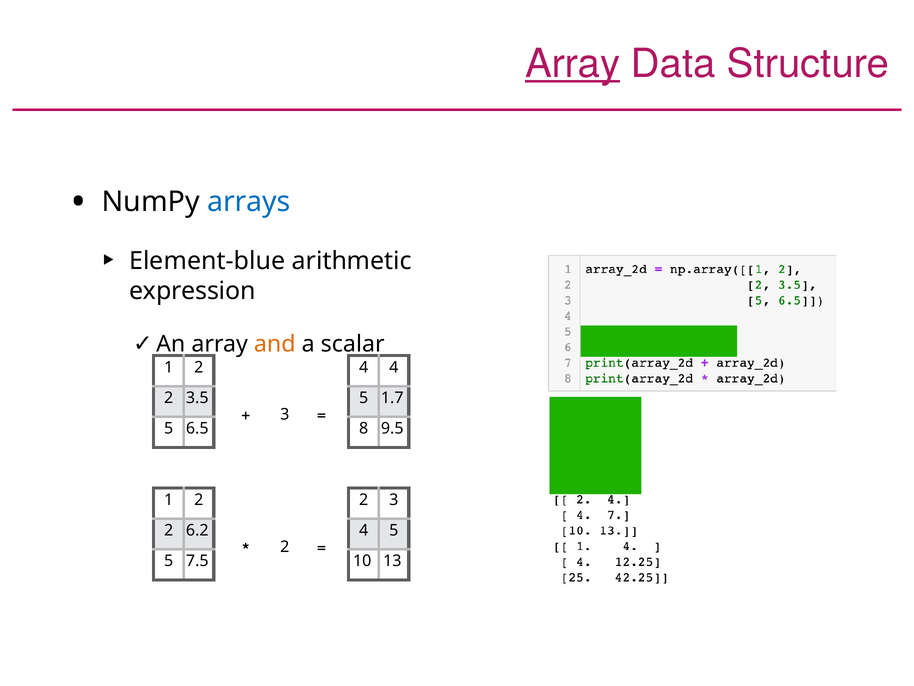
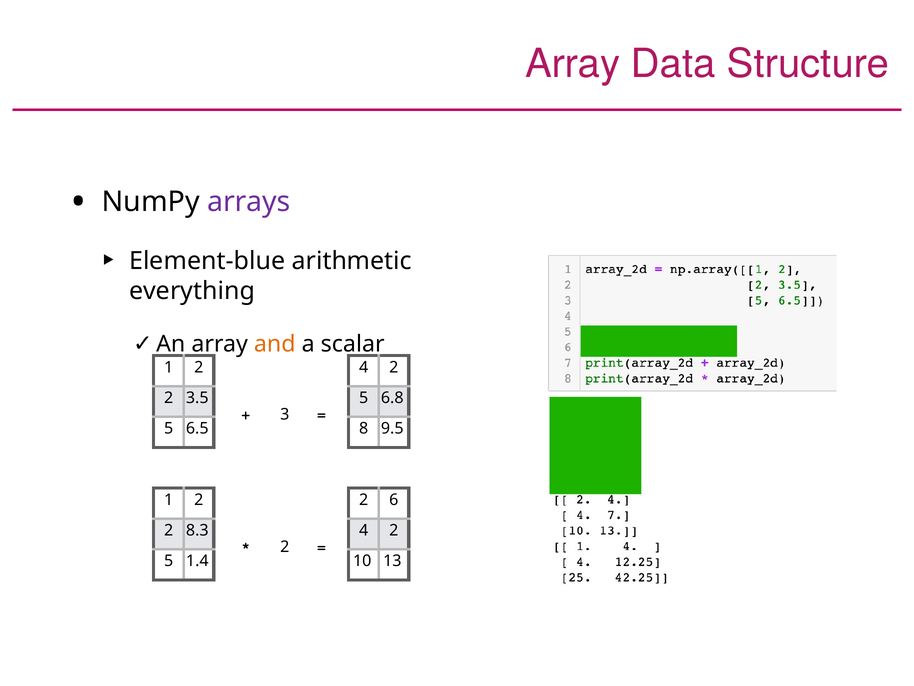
Array at (573, 64) underline: present -> none
arrays colour: blue -> purple
expression: expression -> everything
4 at (394, 367): 4 -> 2
1.7: 1.7 -> 6.8
2 3: 3 -> 6
6.2: 6.2 -> 8.3
5 at (394, 530): 5 -> 2
7.5: 7.5 -> 1.4
